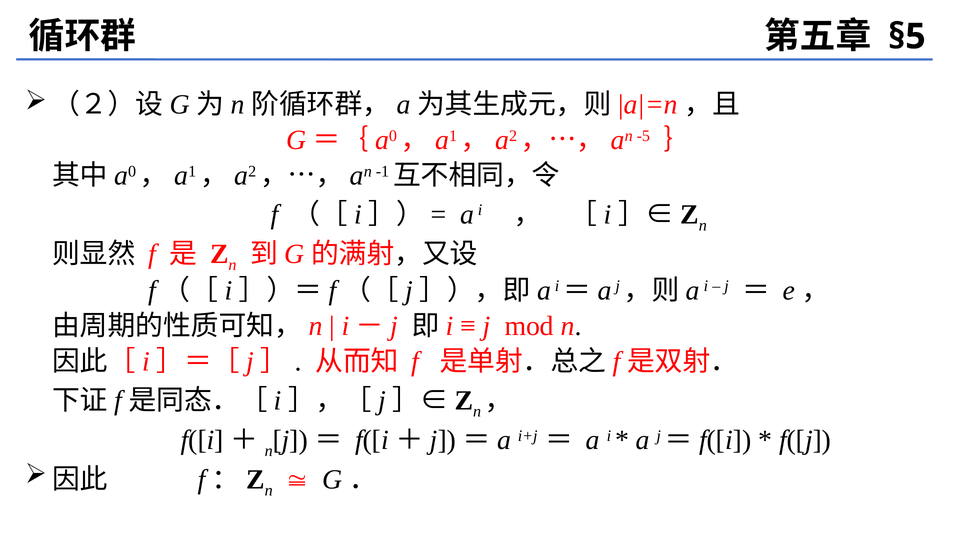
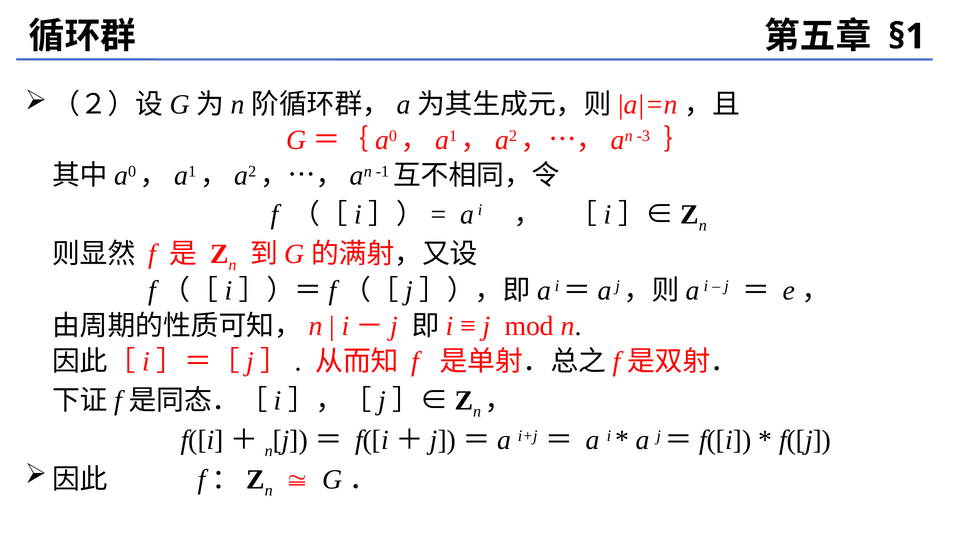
§5: §5 -> §1
-5: -5 -> -3
